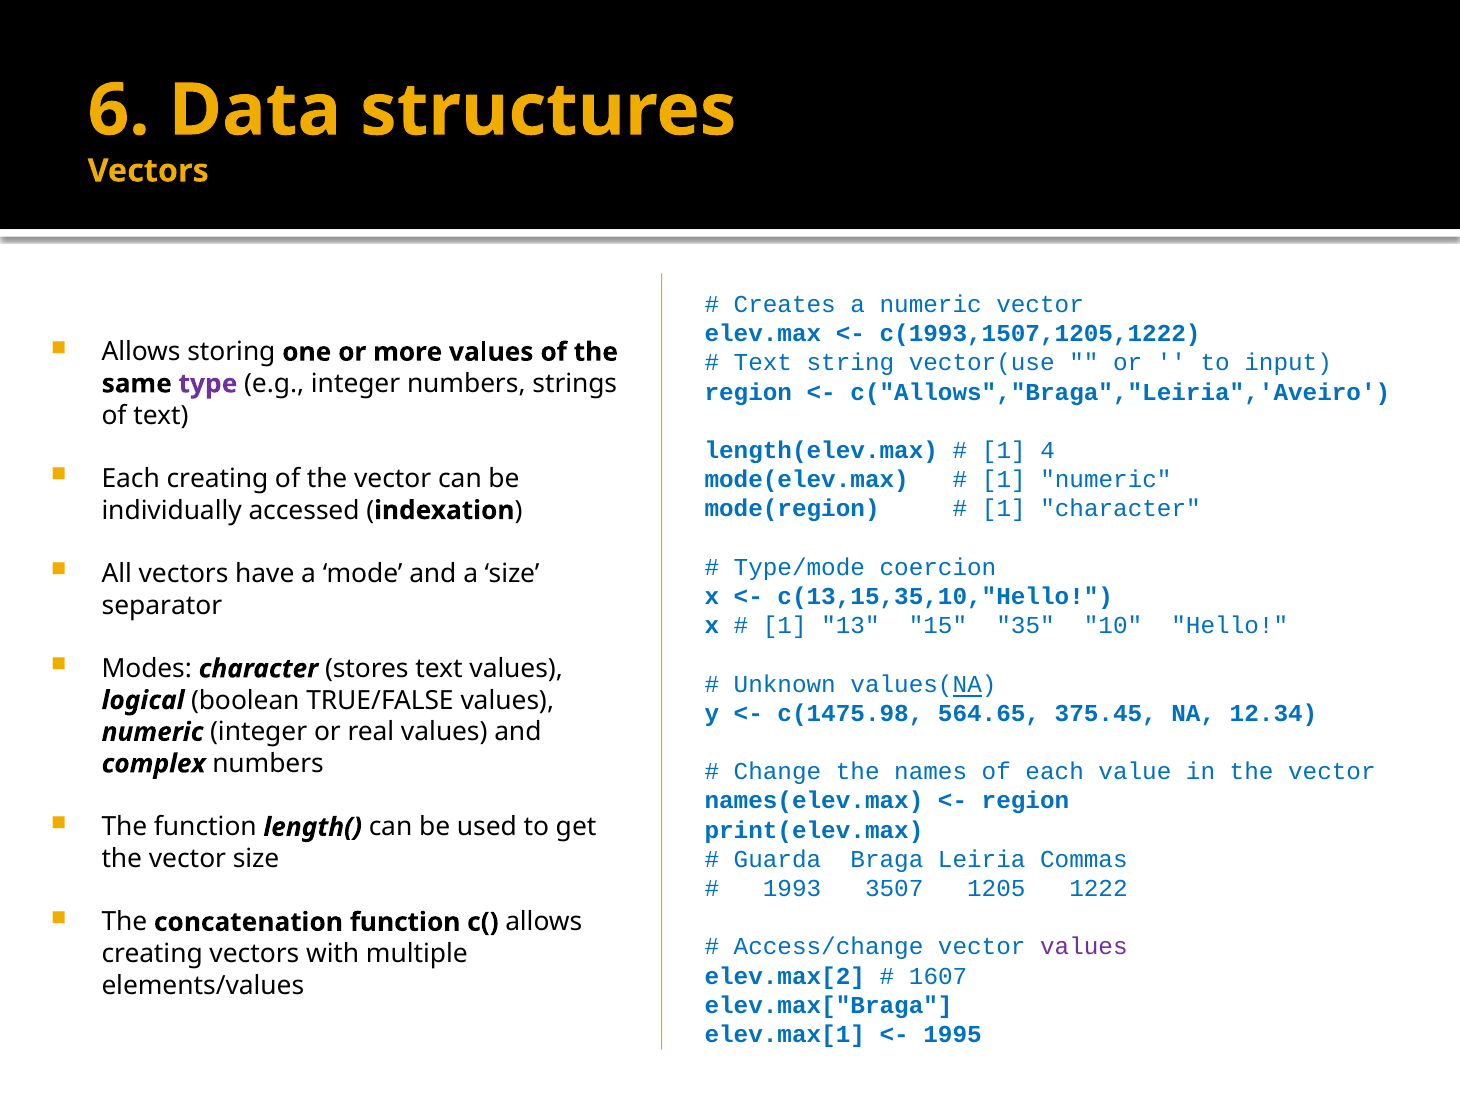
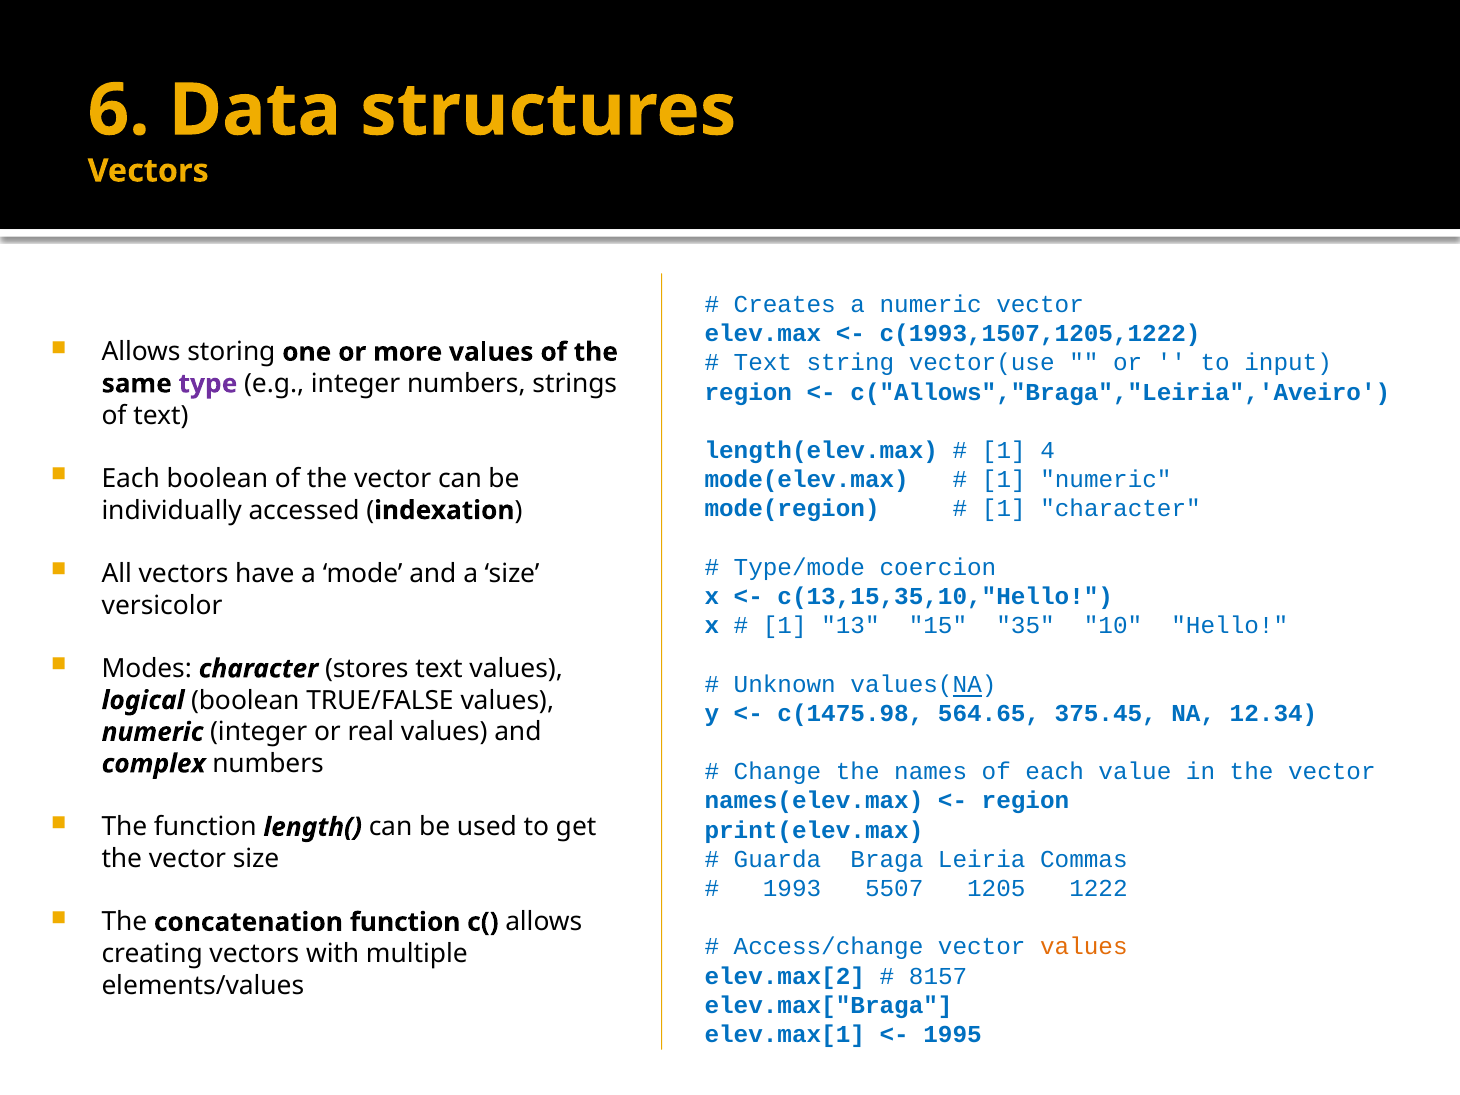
Each creating: creating -> boolean
separator: separator -> versicolor
3507: 3507 -> 5507
values at (1084, 947) colour: purple -> orange
1607: 1607 -> 8157
